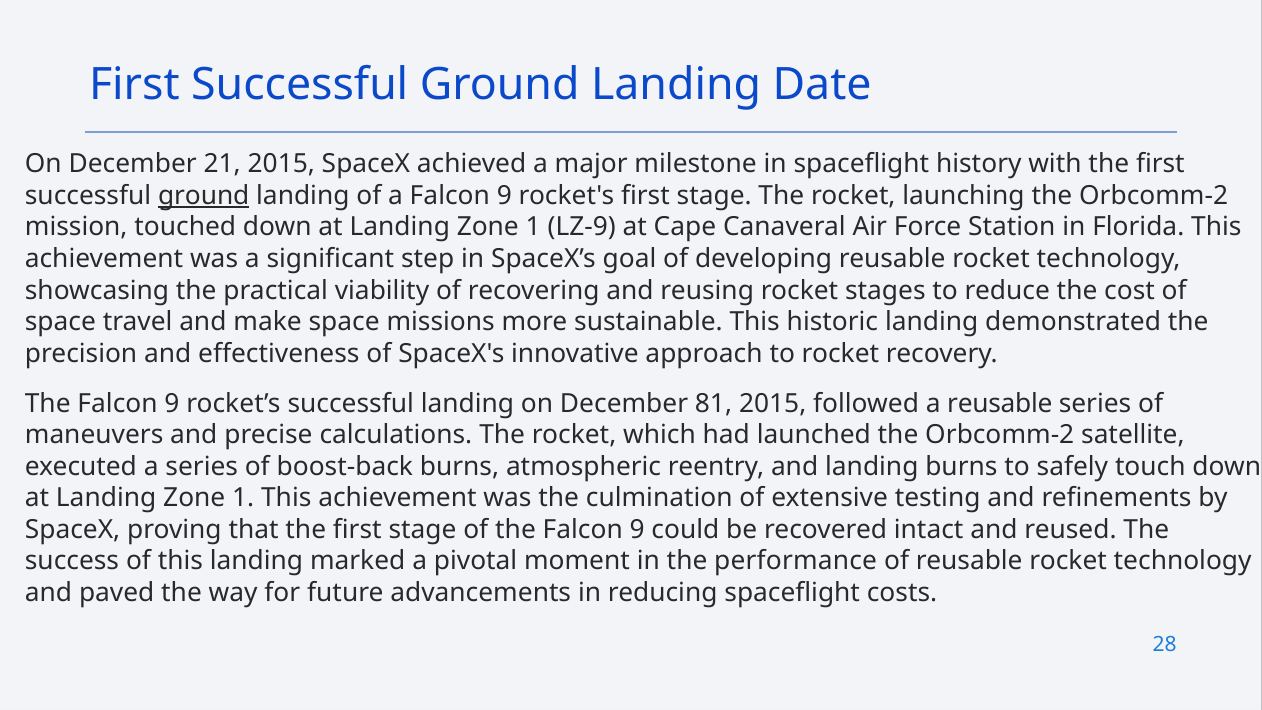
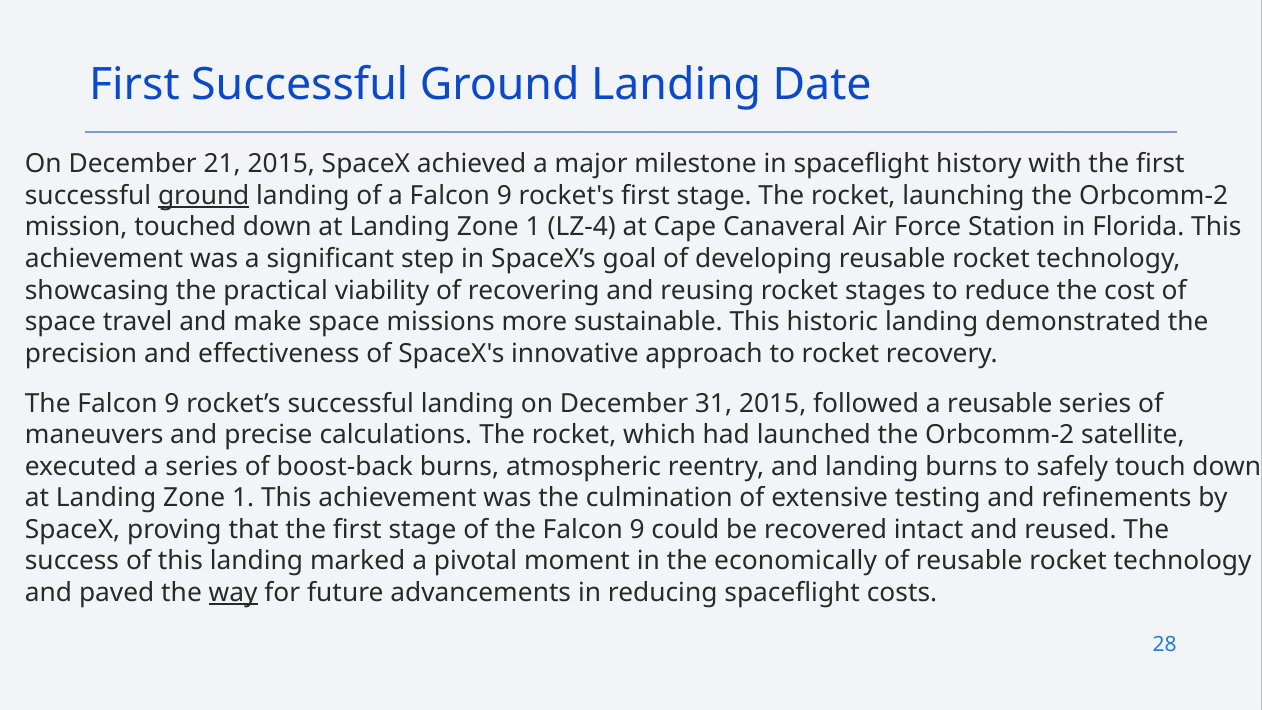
LZ-9: LZ-9 -> LZ-4
81: 81 -> 31
performance: performance -> economically
way underline: none -> present
